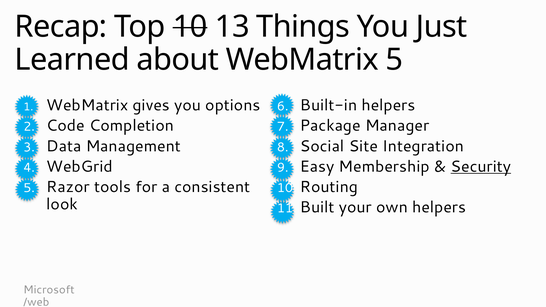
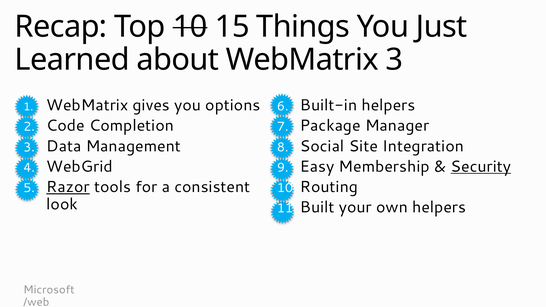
13: 13 -> 15
WebMatrix 5: 5 -> 3
Razor underline: none -> present
